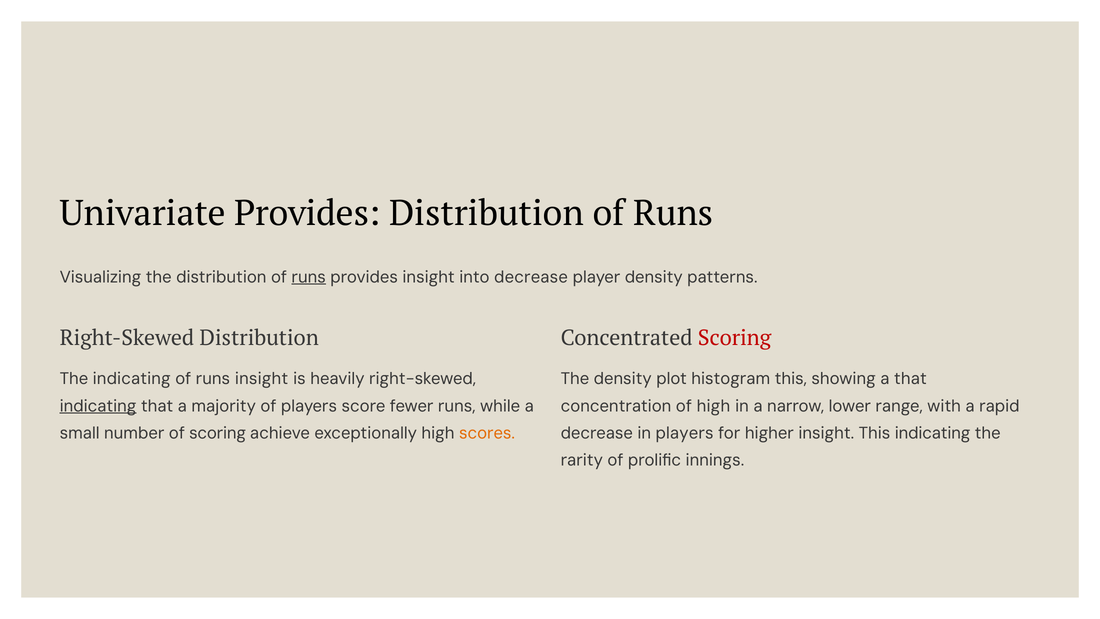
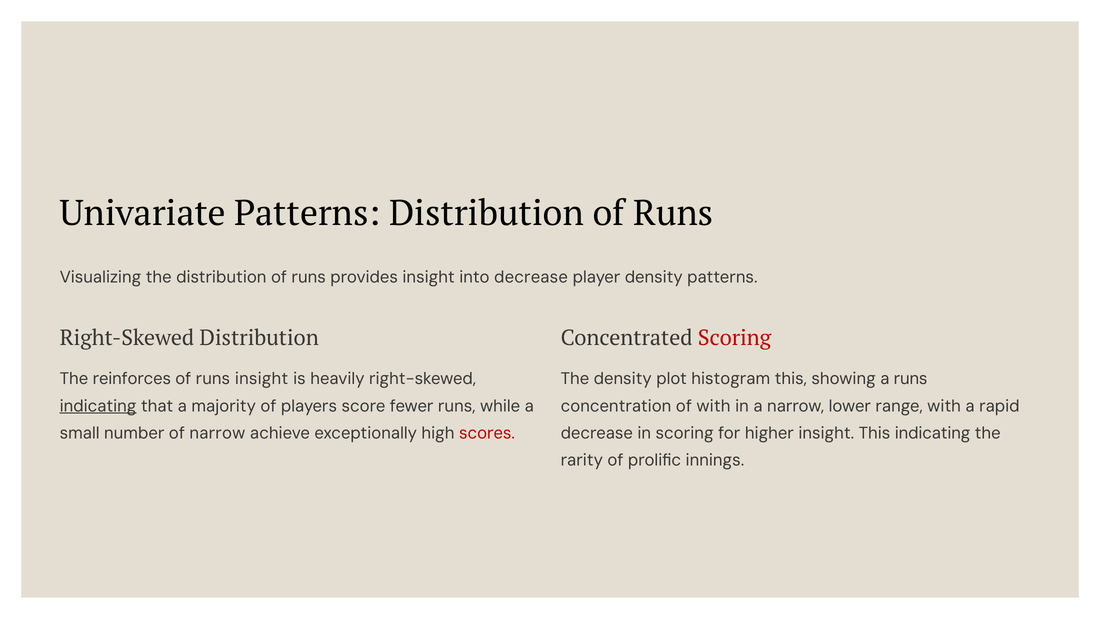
Univariate Provides: Provides -> Patterns
runs at (309, 277) underline: present -> none
The indicating: indicating -> reinforces
a that: that -> runs
of high: high -> with
of scoring: scoring -> narrow
scores colour: orange -> red
in players: players -> scoring
